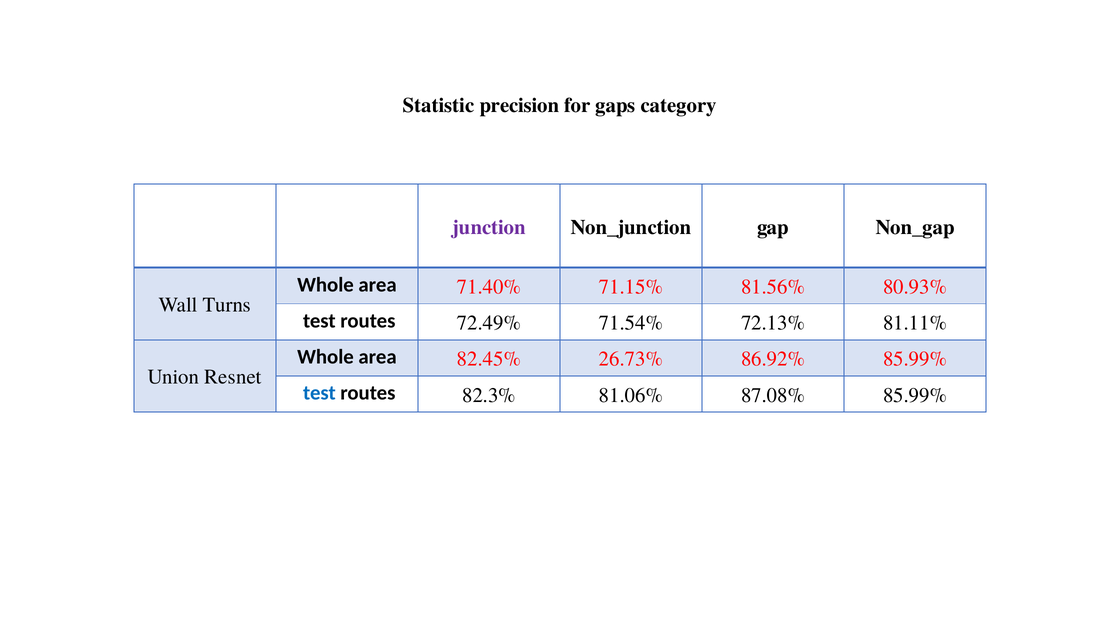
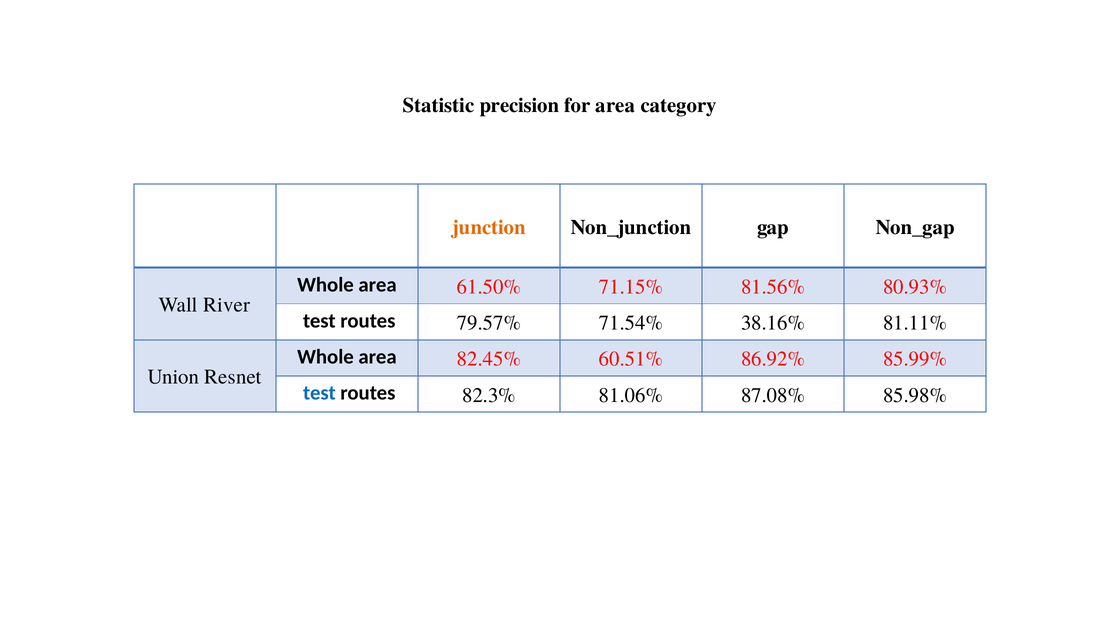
for gaps: gaps -> area
junction colour: purple -> orange
71.40%: 71.40% -> 61.50%
Turns: Turns -> River
72.49%: 72.49% -> 79.57%
72.13%: 72.13% -> 38.16%
26.73%: 26.73% -> 60.51%
87.08% 85.99%: 85.99% -> 85.98%
